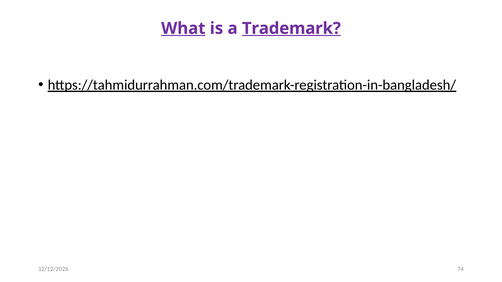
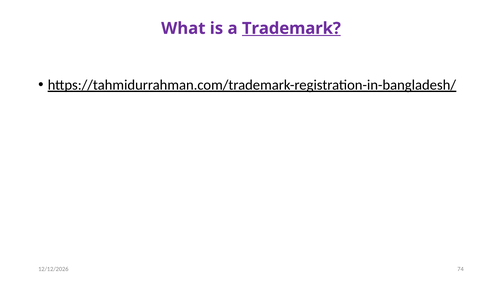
What underline: present -> none
